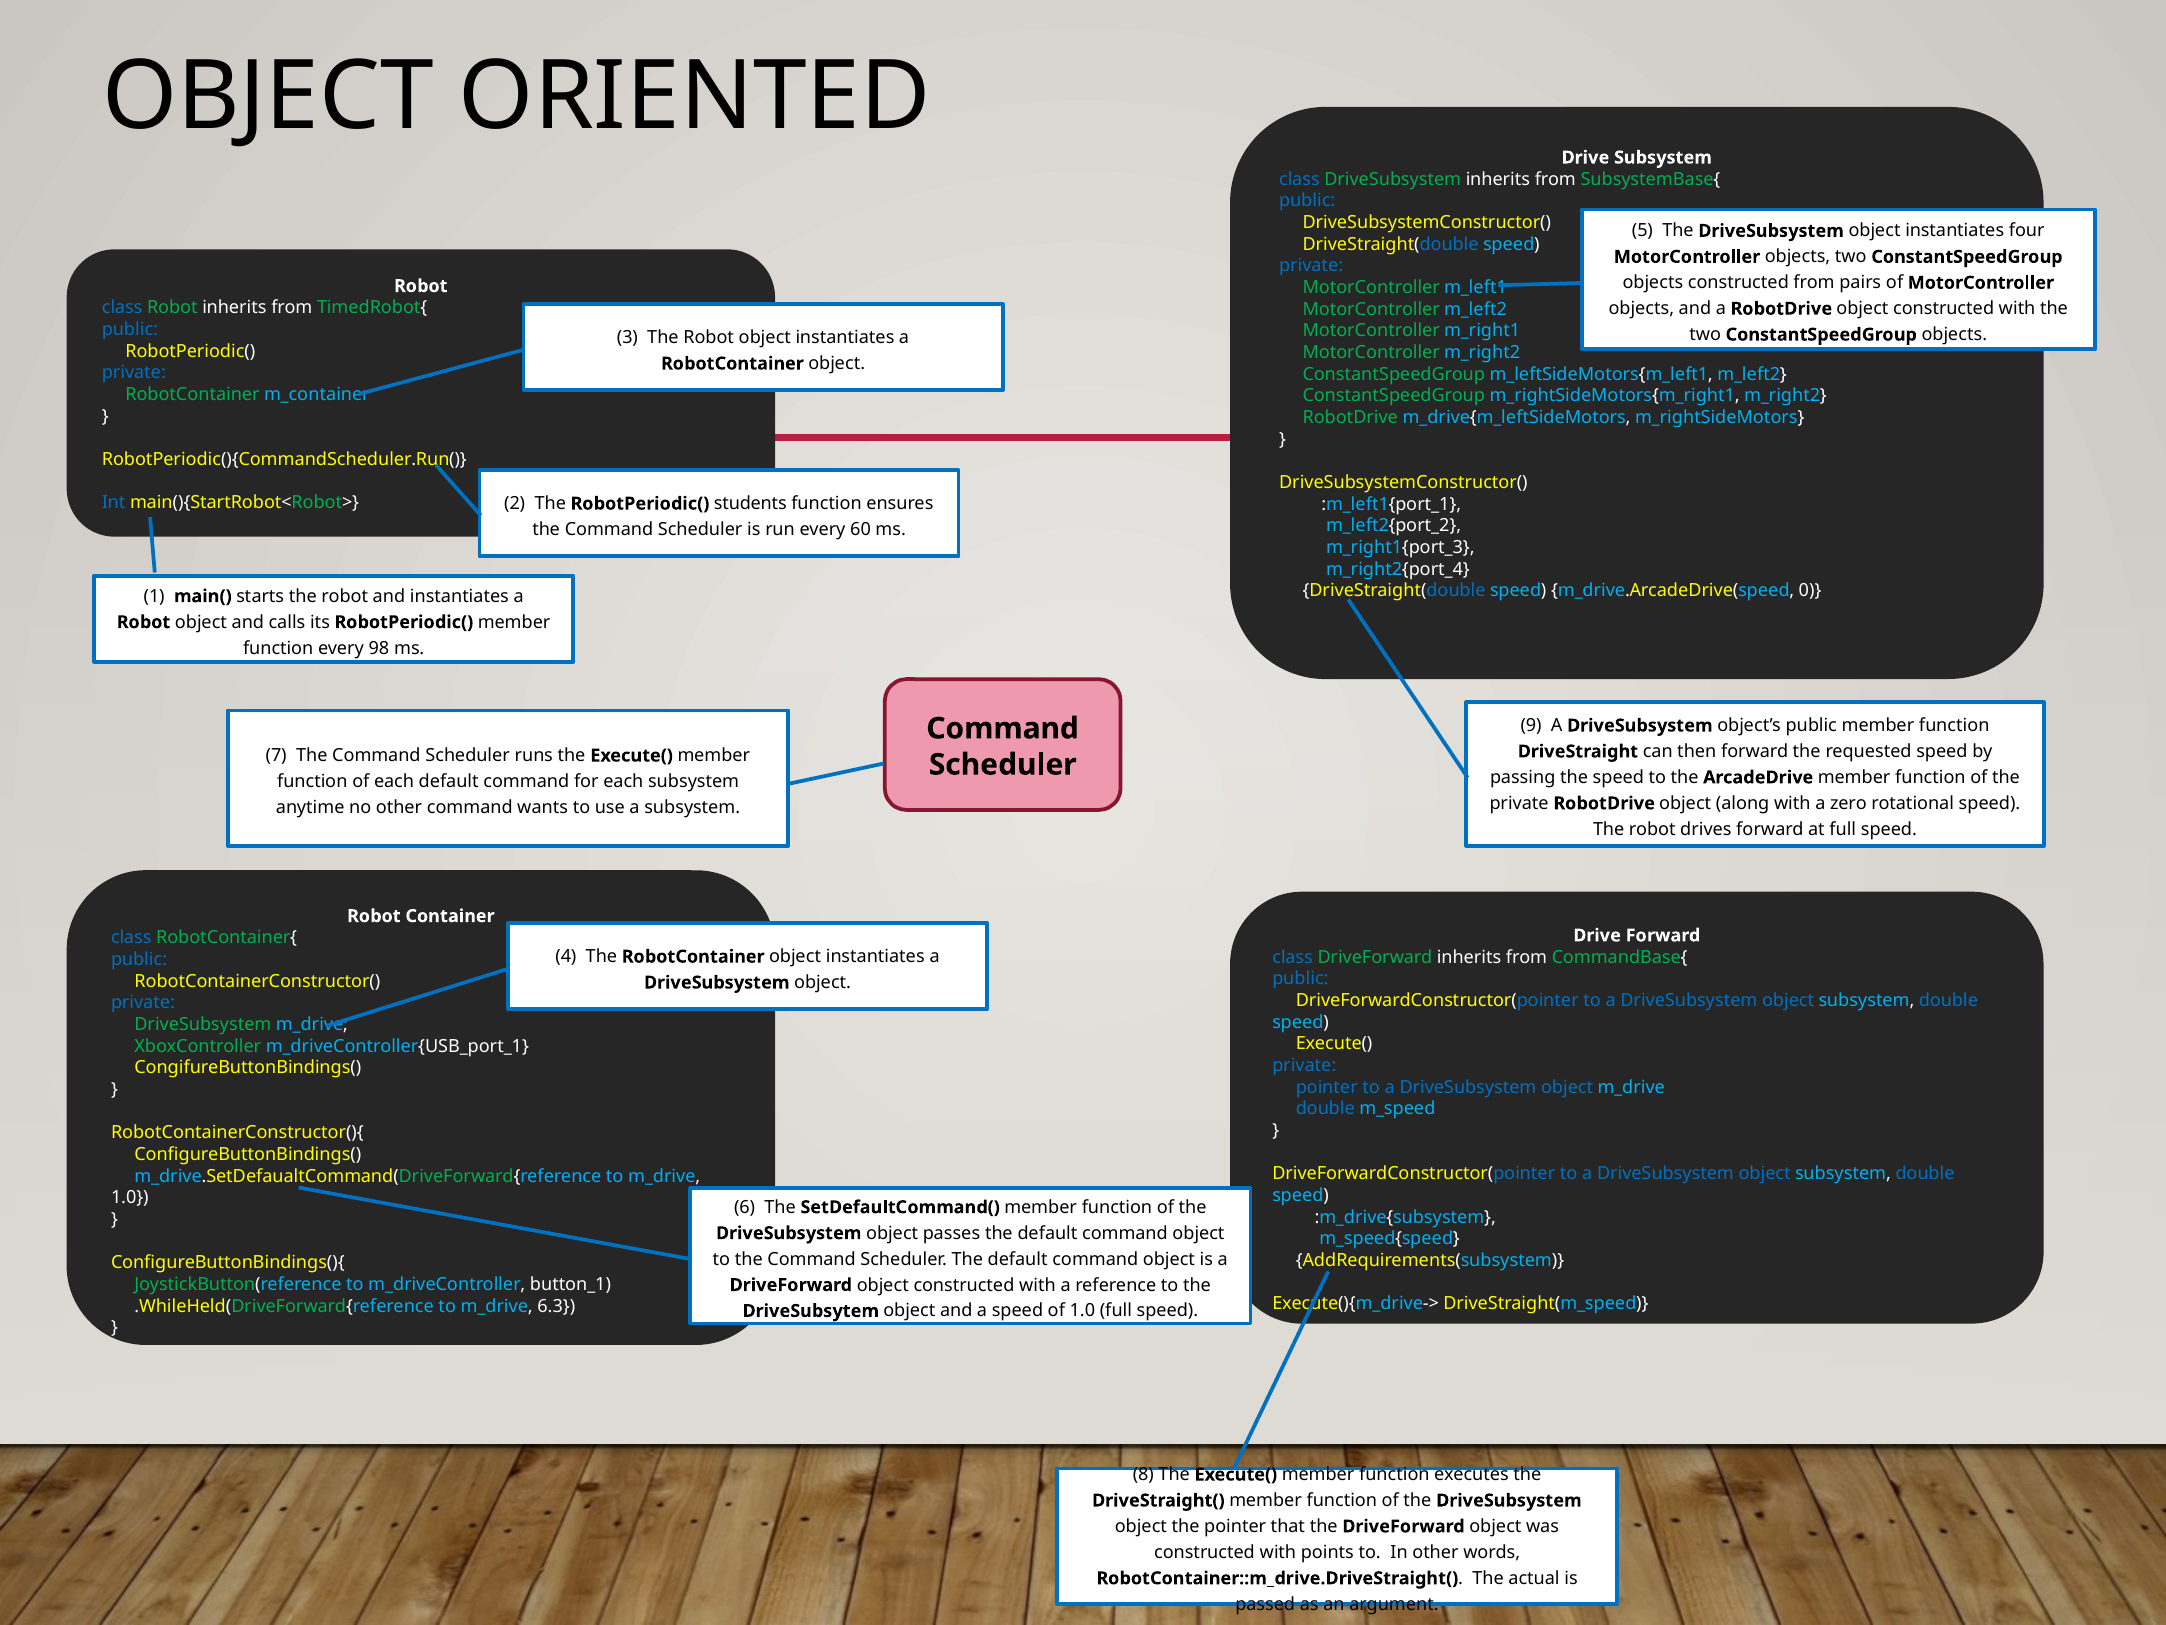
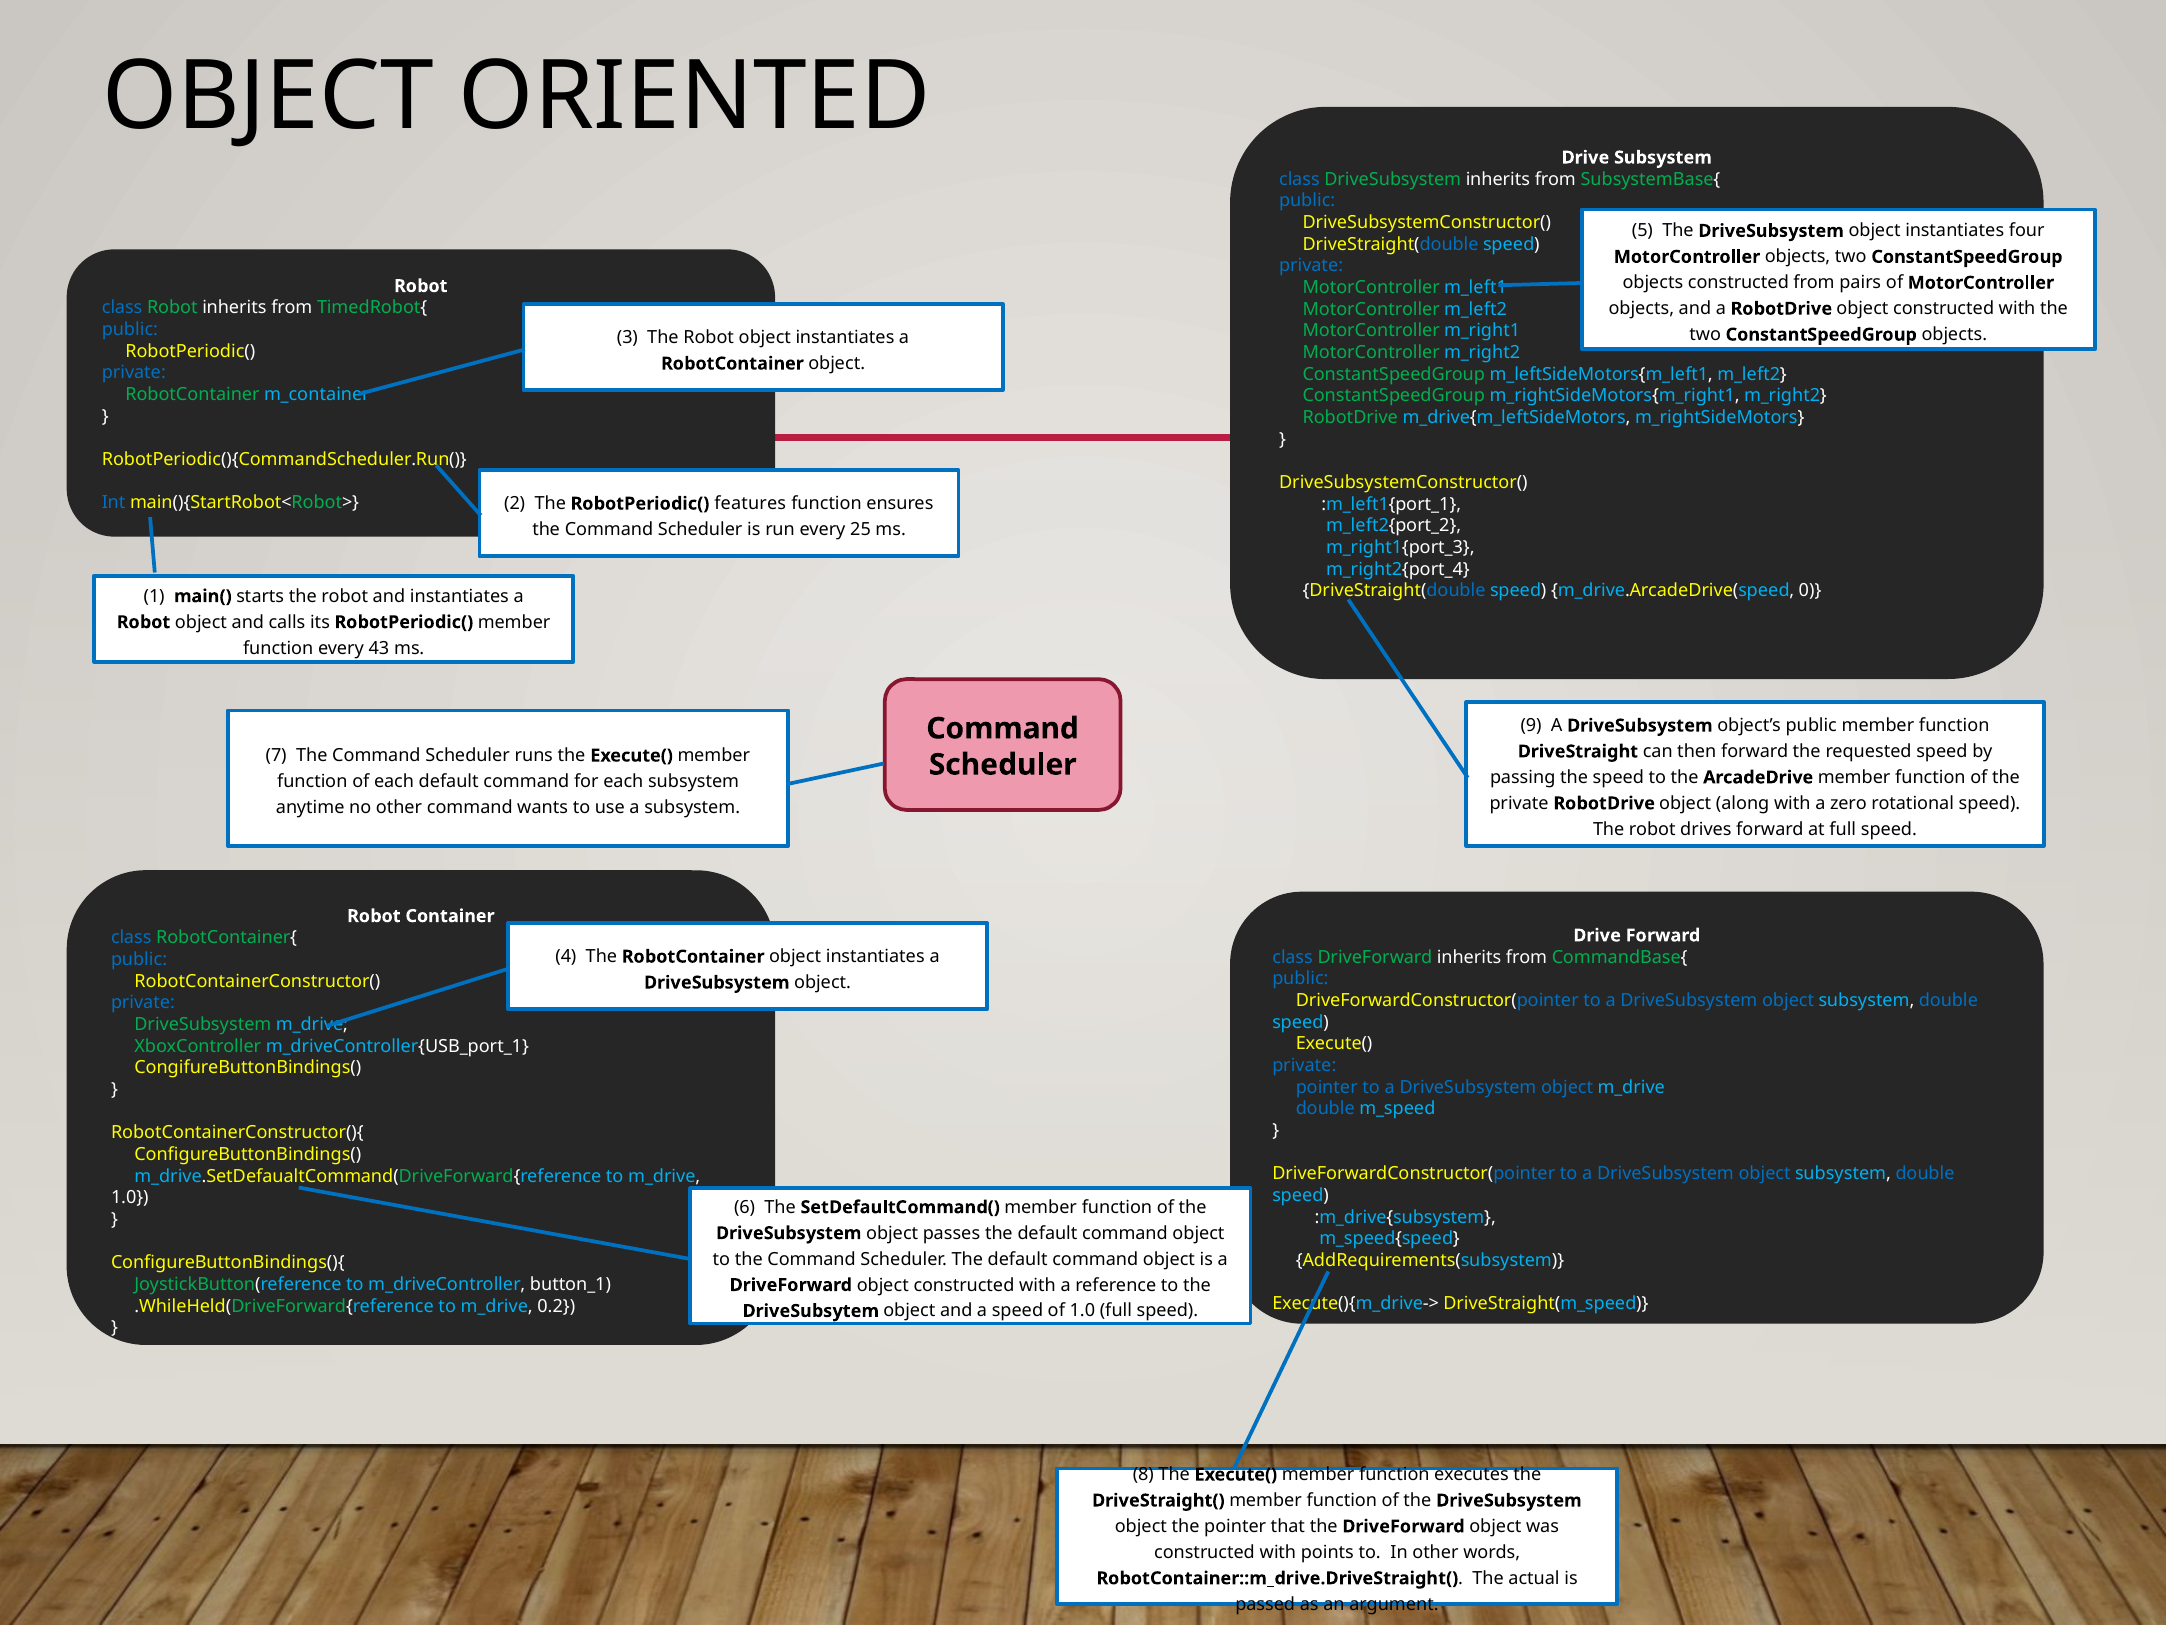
students: students -> features
60: 60 -> 25
98: 98 -> 43
6.3: 6.3 -> 0.2
